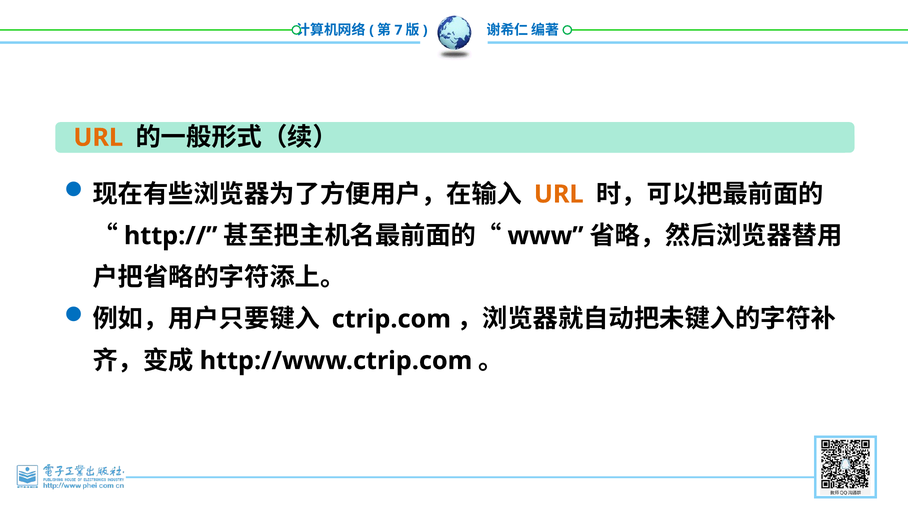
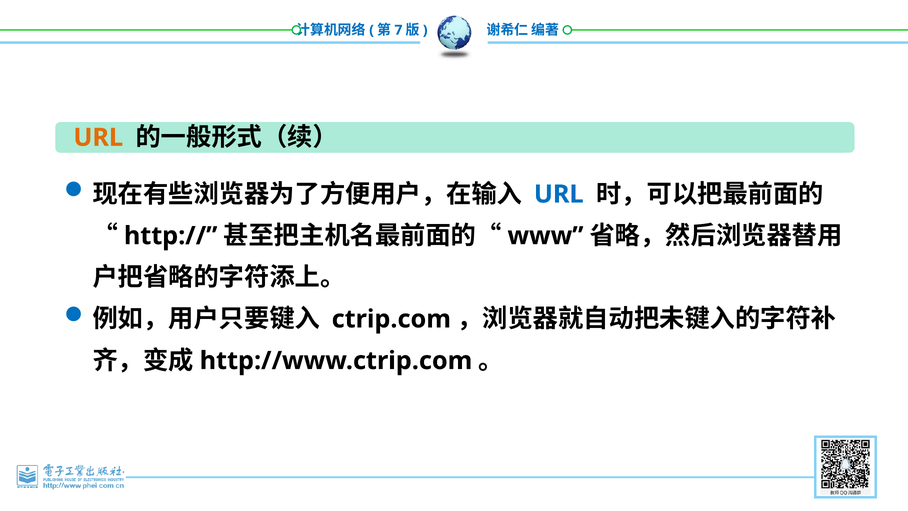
URL at (559, 194) colour: orange -> blue
